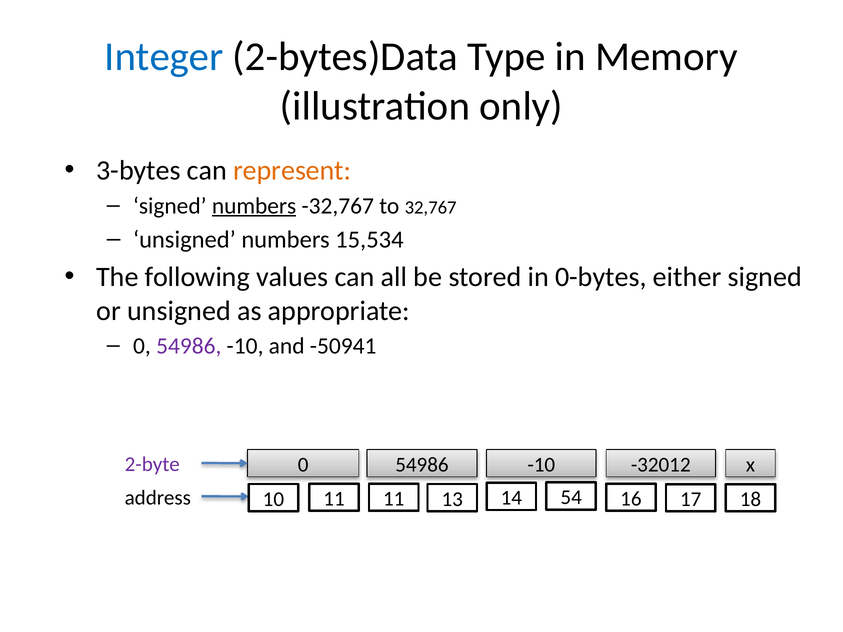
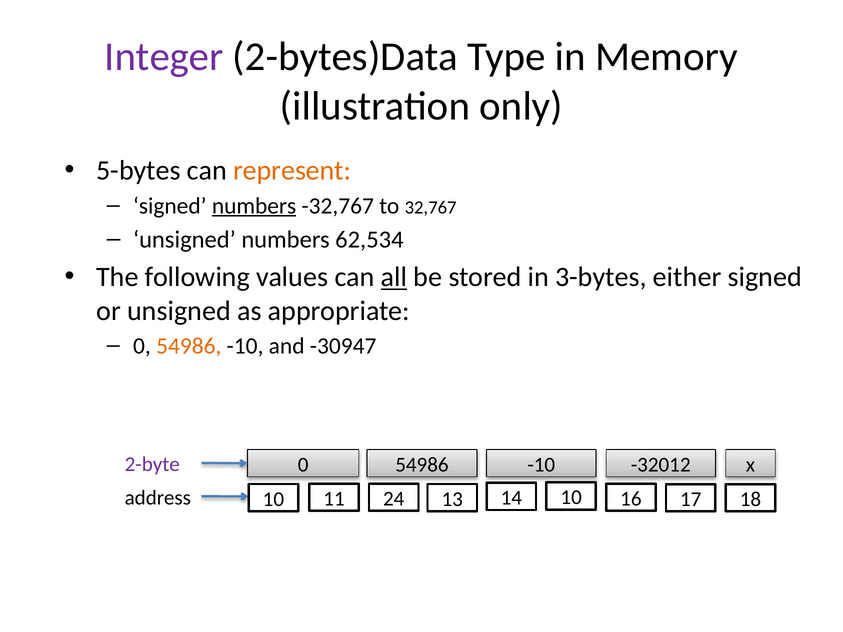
Integer colour: blue -> purple
3-bytes: 3-bytes -> 5-bytes
15,534: 15,534 -> 62,534
all underline: none -> present
0-bytes: 0-bytes -> 3-bytes
54986 at (189, 346) colour: purple -> orange
-50941: -50941 -> -30947
11 11: 11 -> 24
14 54: 54 -> 10
